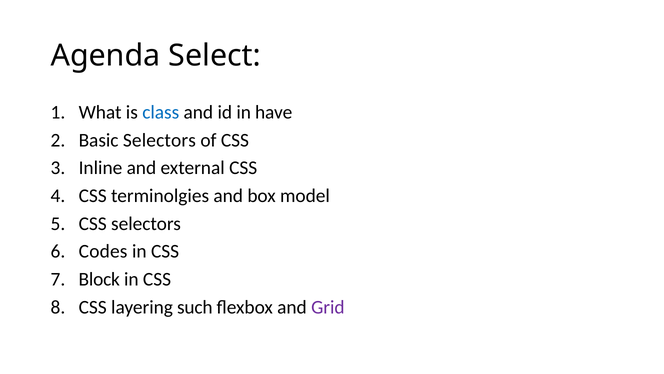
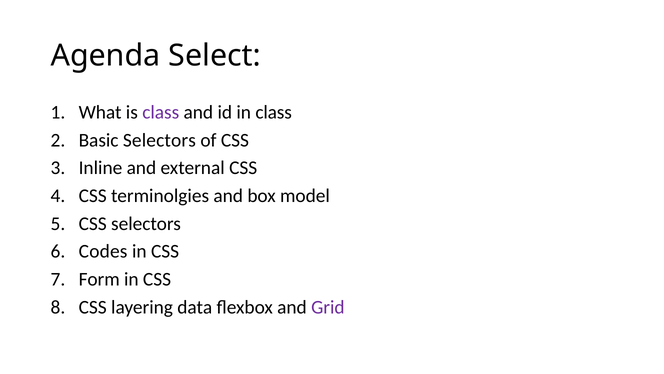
class at (161, 112) colour: blue -> purple
in have: have -> class
Block: Block -> Form
such: such -> data
